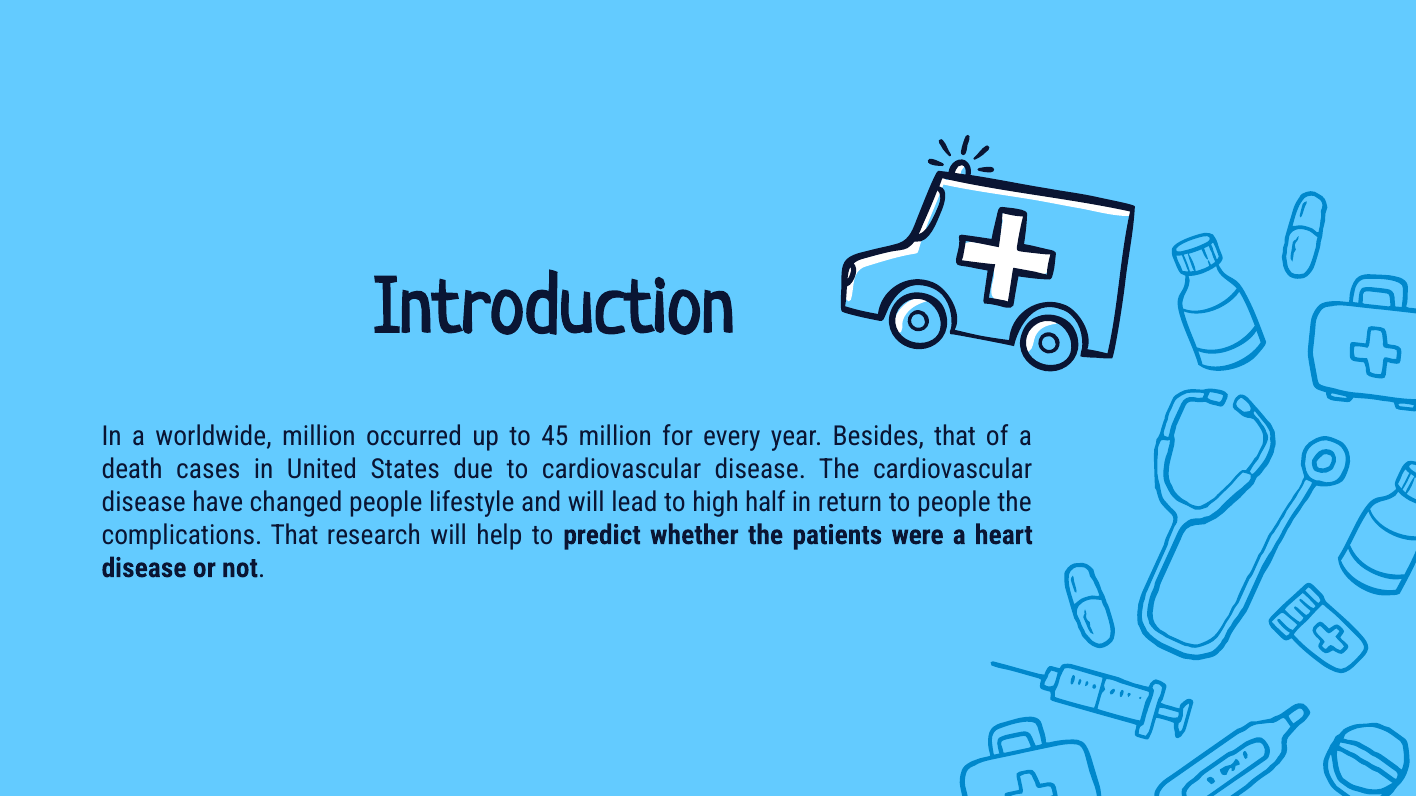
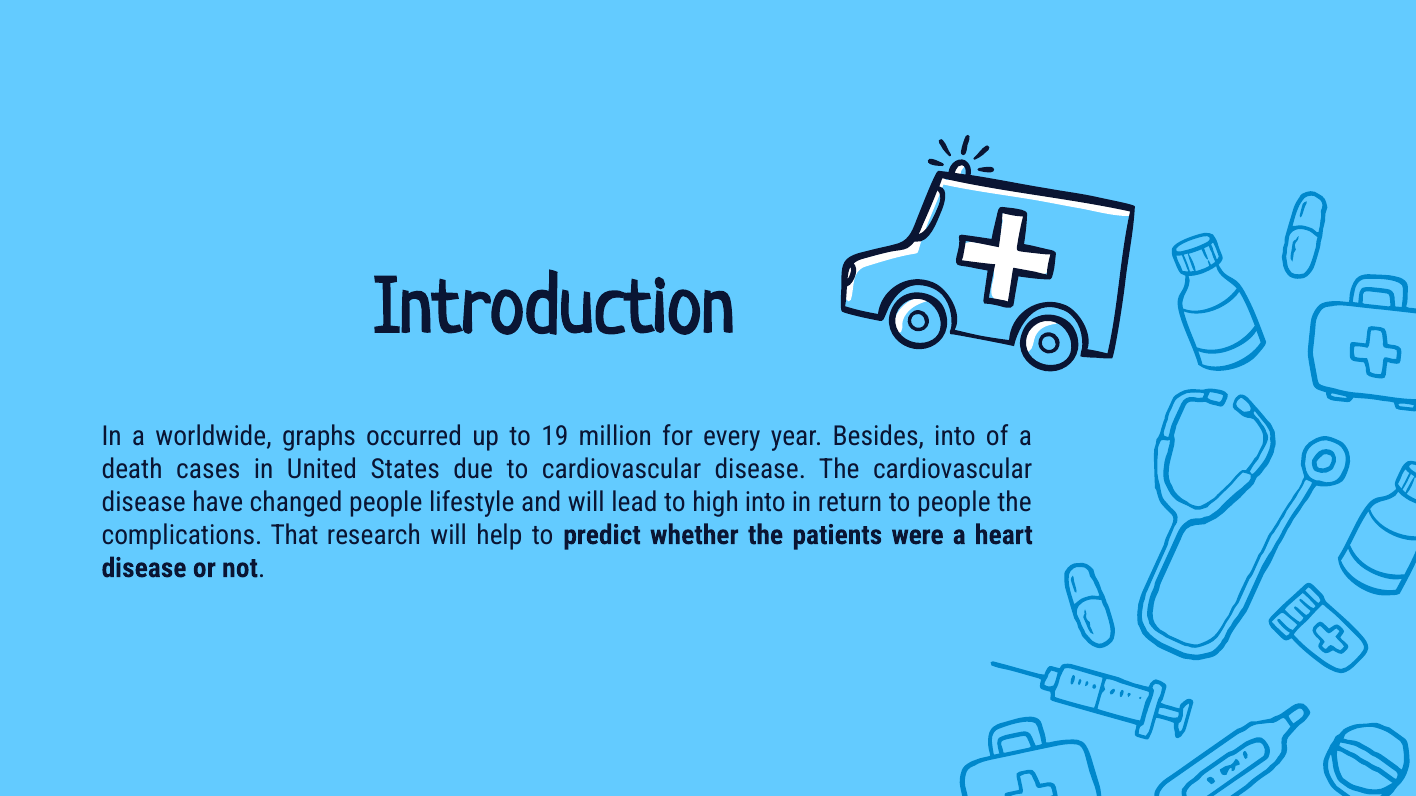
worldwide million: million -> graphs
45: 45 -> 19
Besides that: that -> into
high half: half -> into
